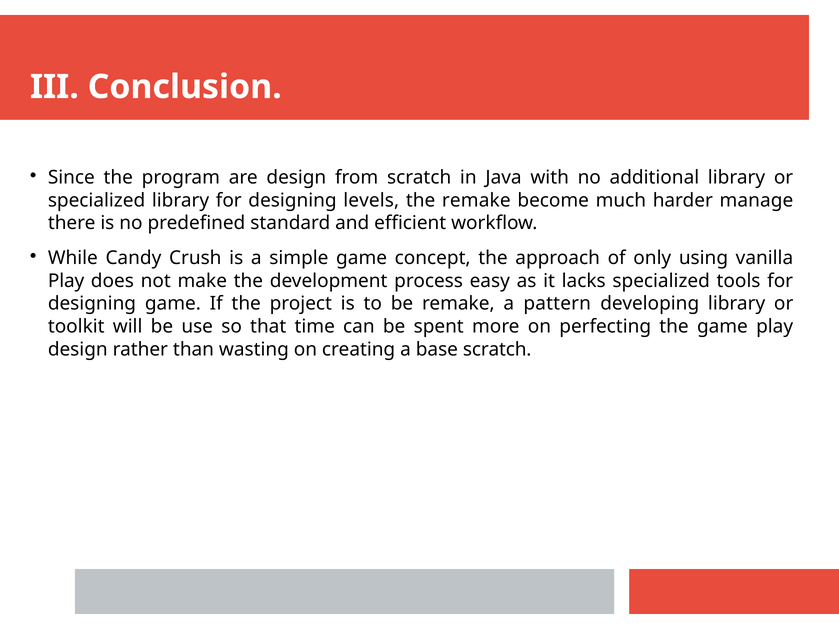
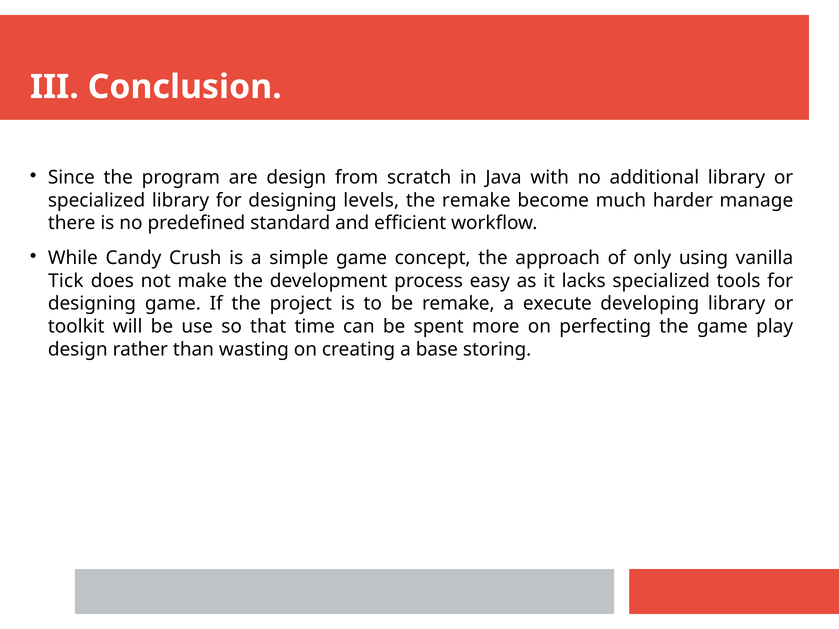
Play at (66, 281): Play -> Tick
pattern: pattern -> execute
base scratch: scratch -> storing
